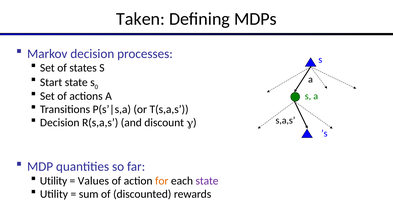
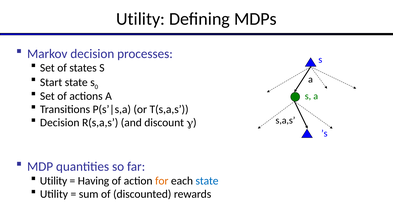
Taken at (141, 19): Taken -> Utility
Values: Values -> Having
state at (207, 181) colour: purple -> blue
